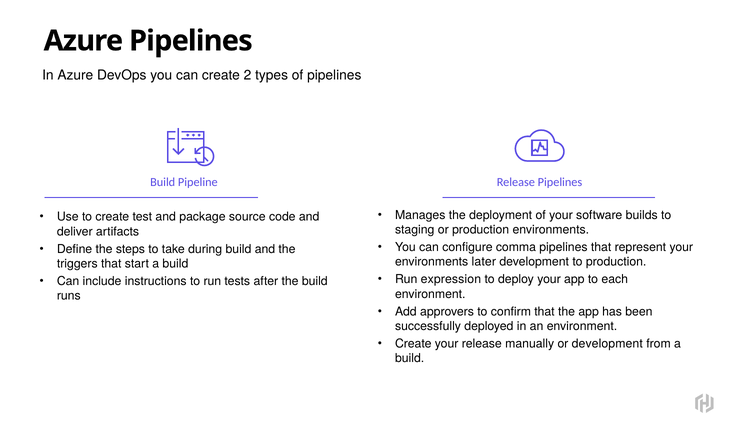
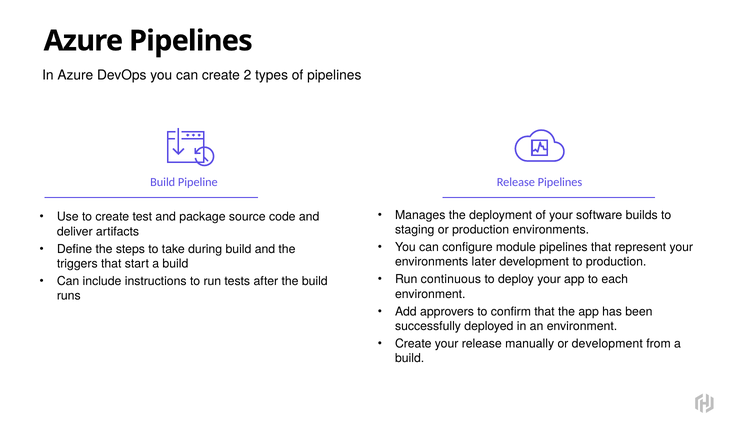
comma: comma -> module
expression: expression -> continuous
